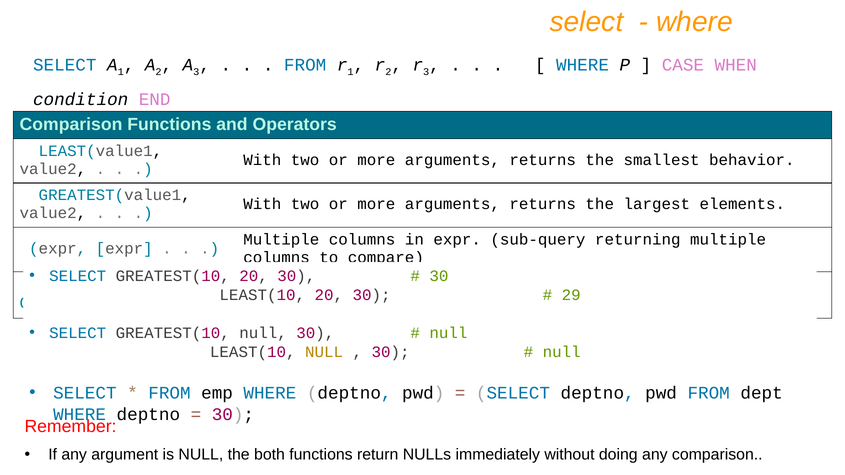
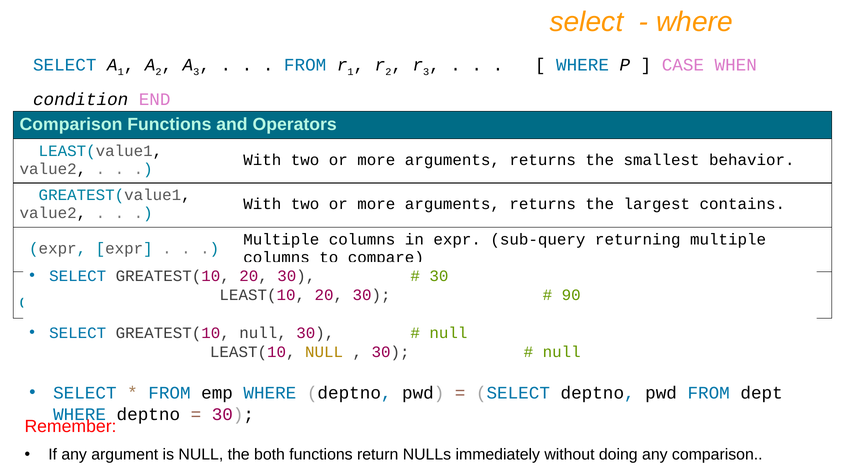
elements: elements -> contains
29: 29 -> 90
